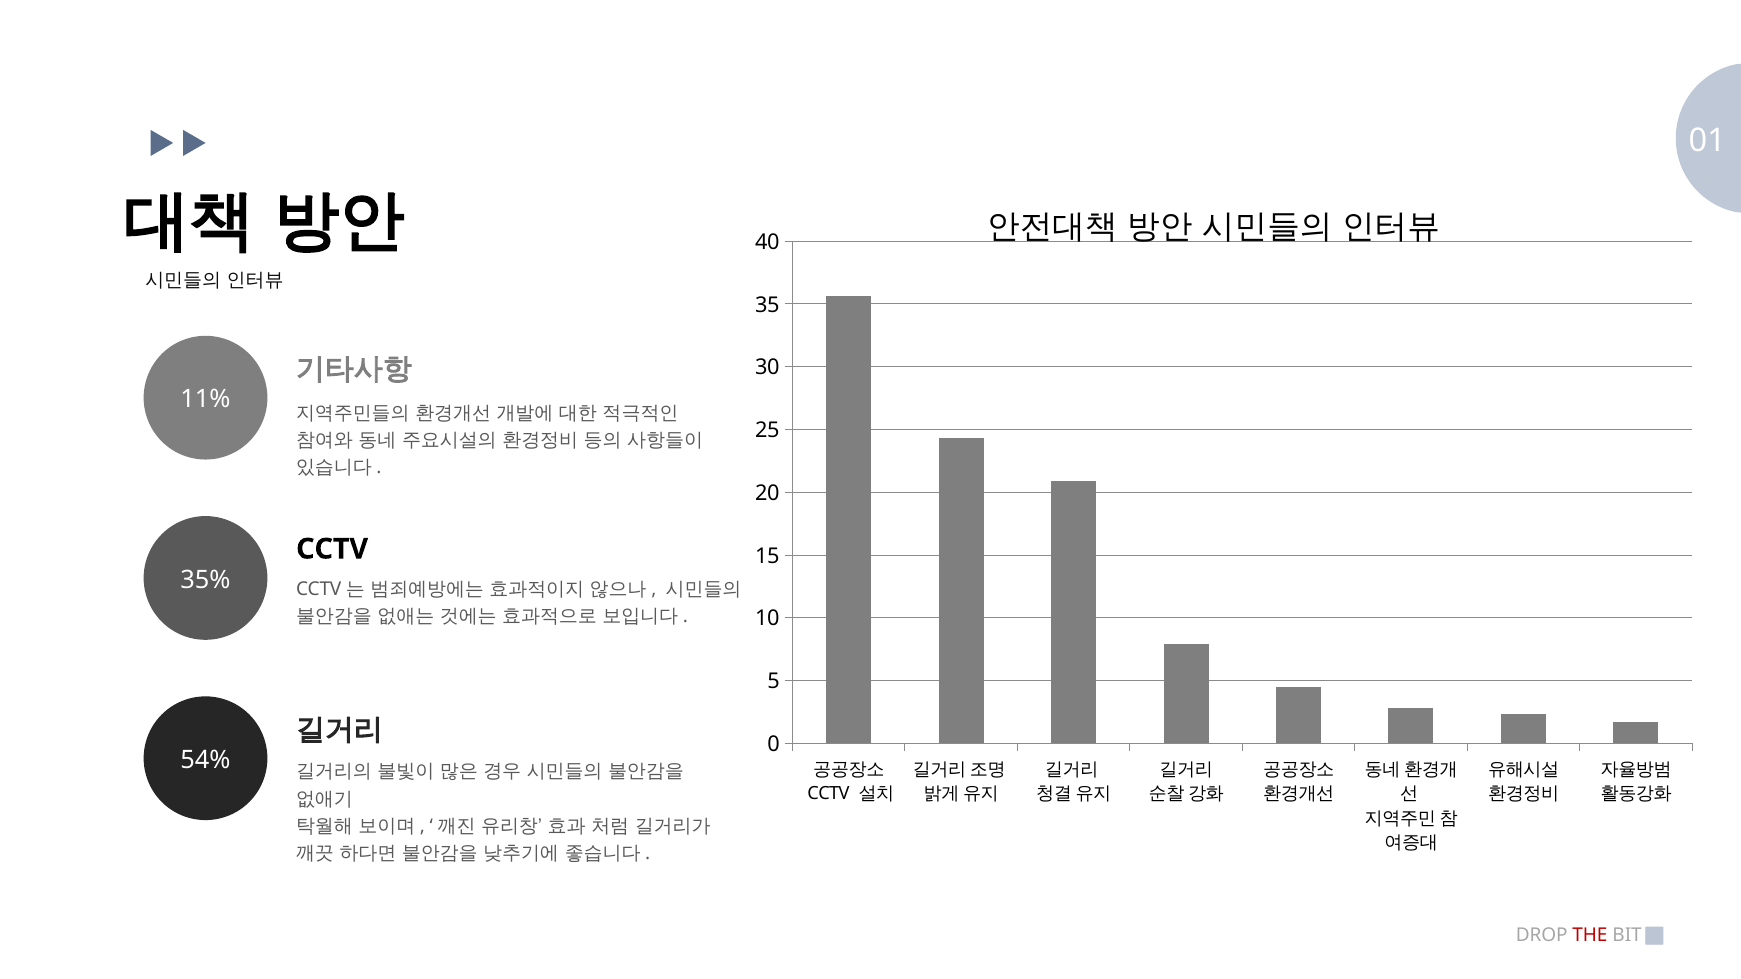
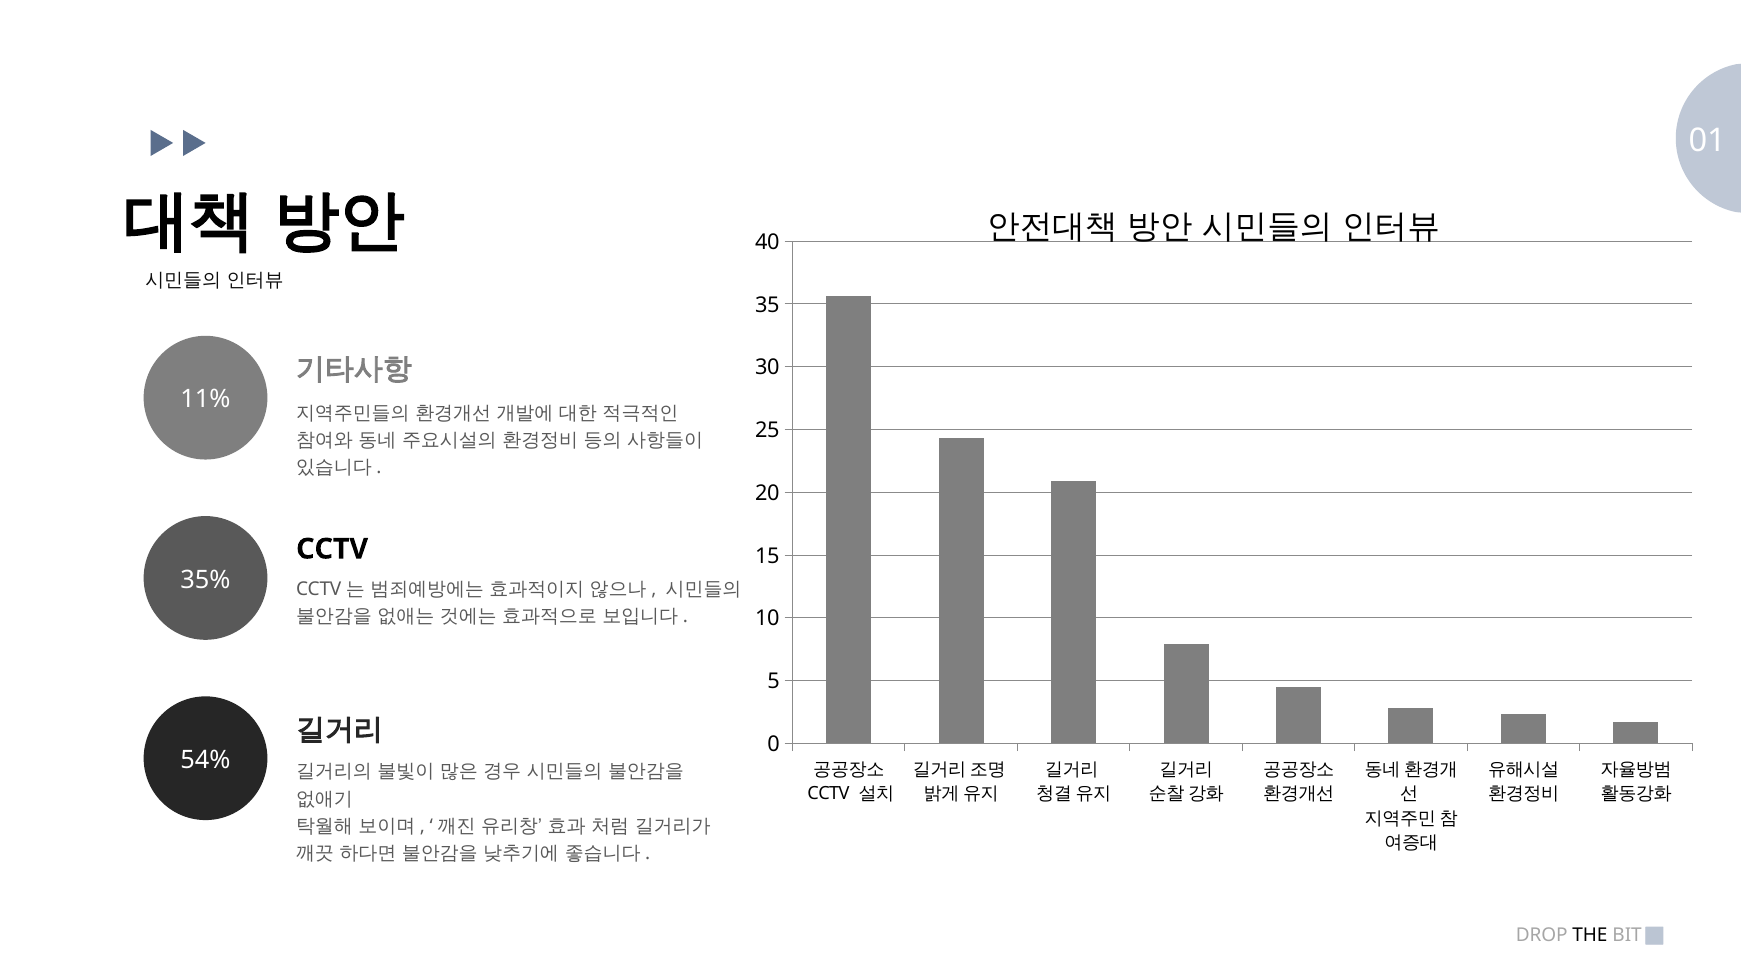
THE colour: red -> black
